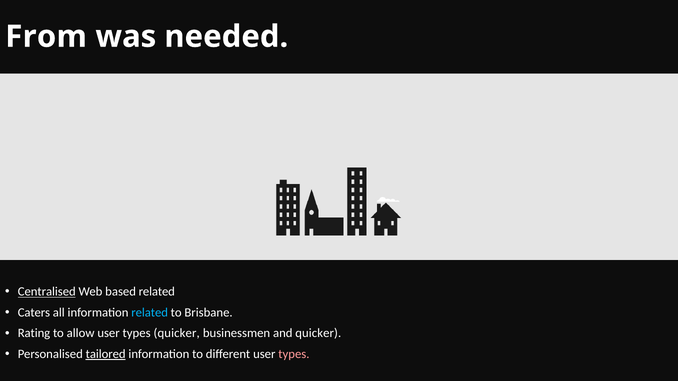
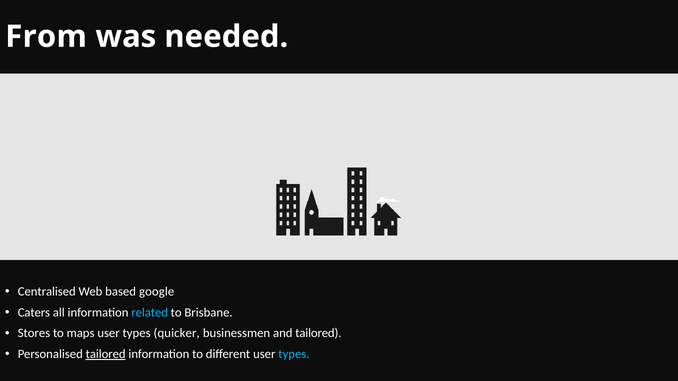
Centralised underline: present -> none
based related: related -> google
Rating: Rating -> Stores
allow: allow -> maps
and quicker: quicker -> tailored
types at (294, 354) colour: pink -> light blue
